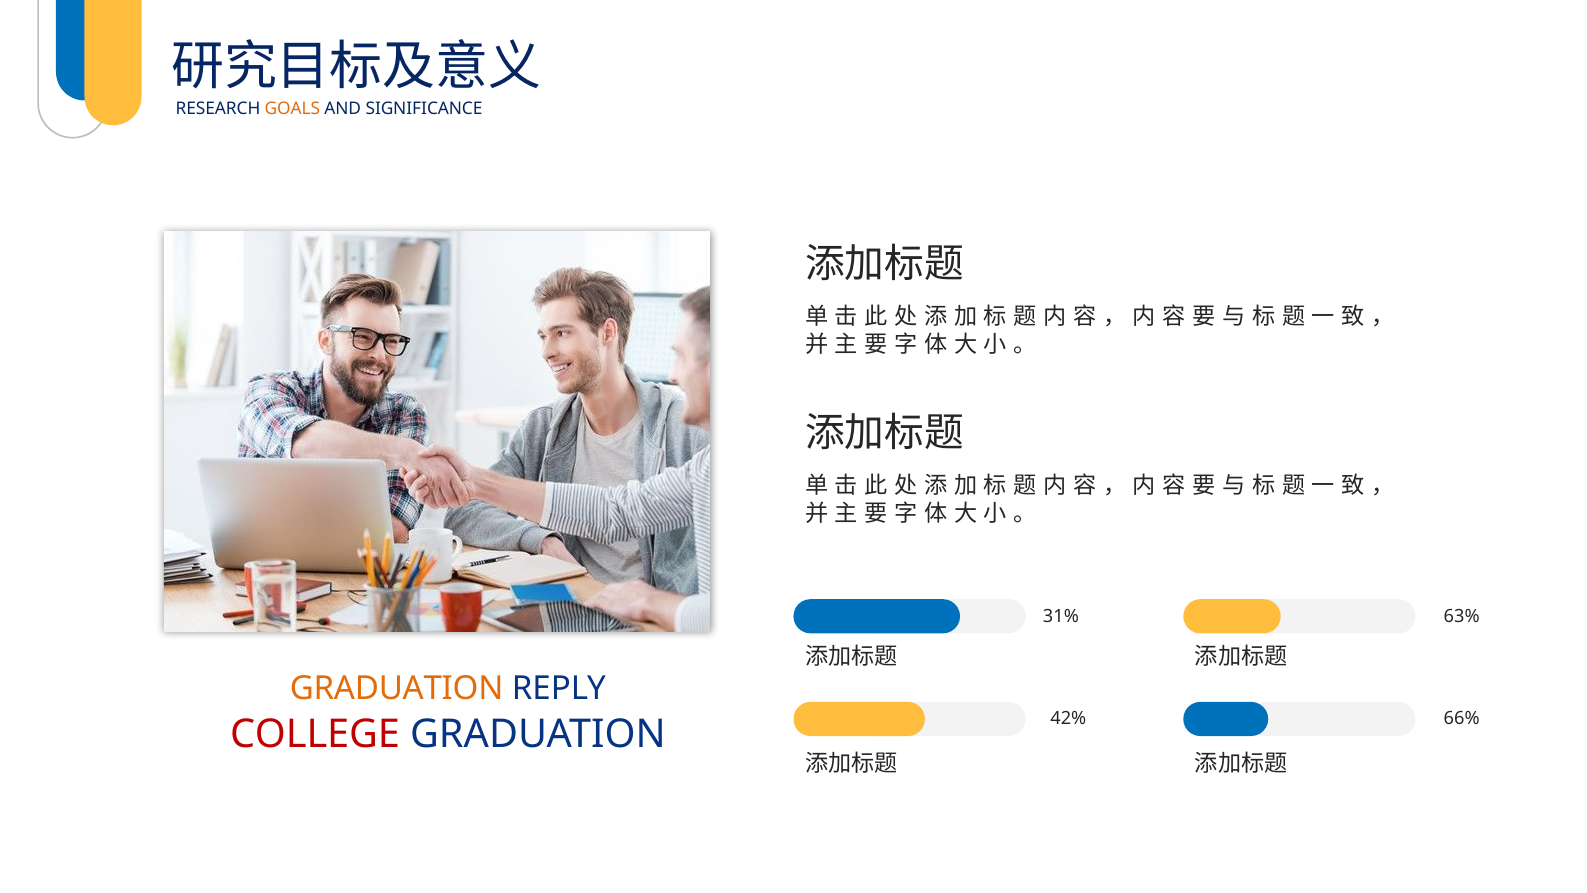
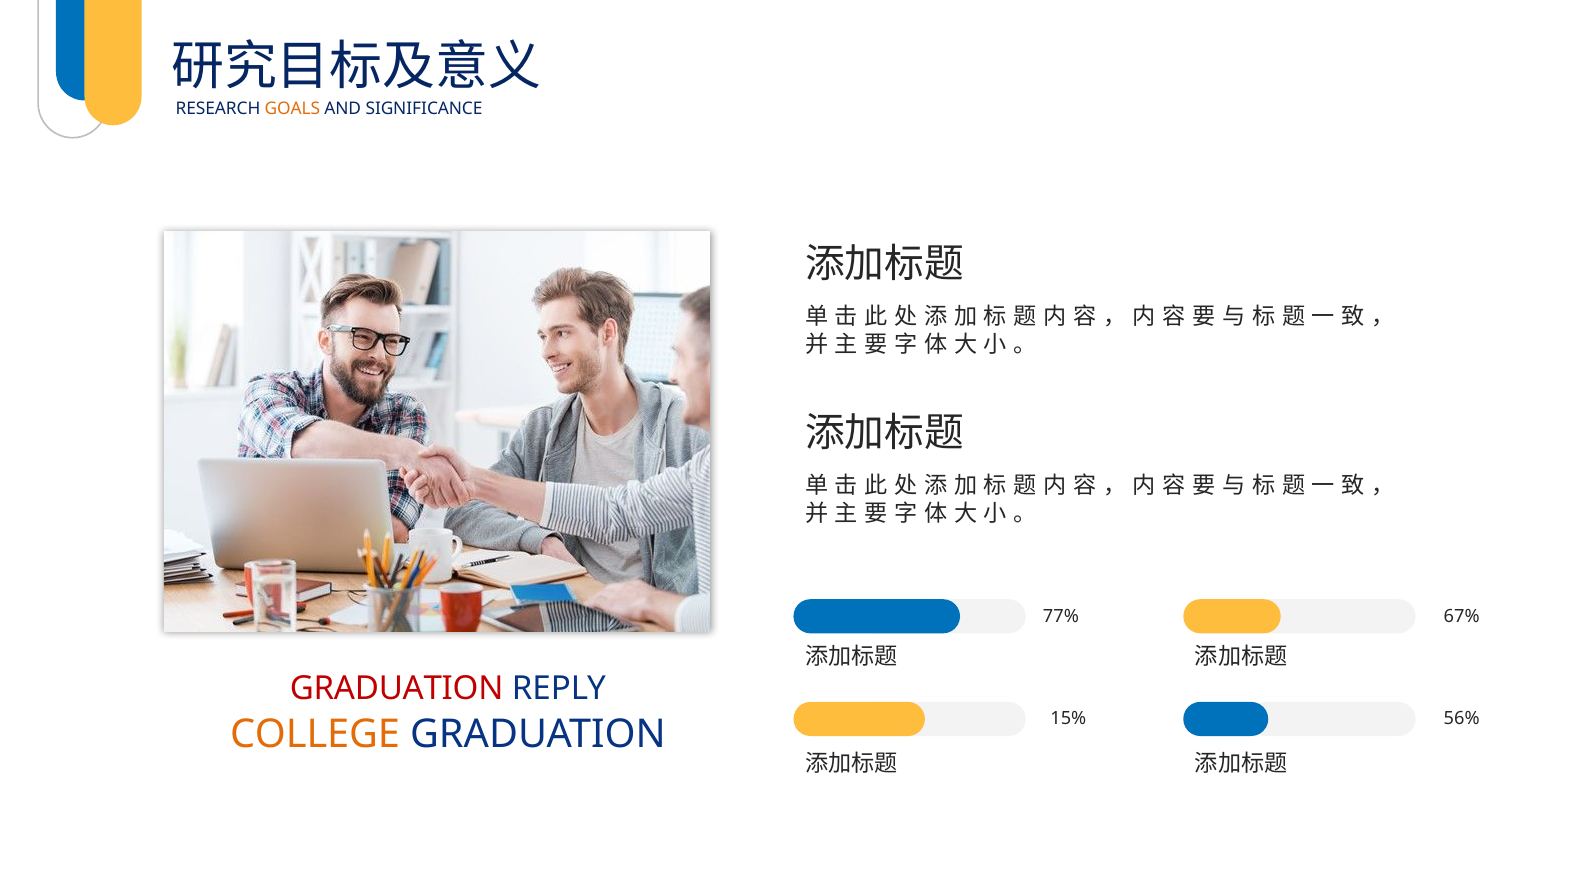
31%: 31% -> 77%
63%: 63% -> 67%
GRADUATION at (397, 688) colour: orange -> red
42%: 42% -> 15%
66%: 66% -> 56%
COLLEGE colour: red -> orange
